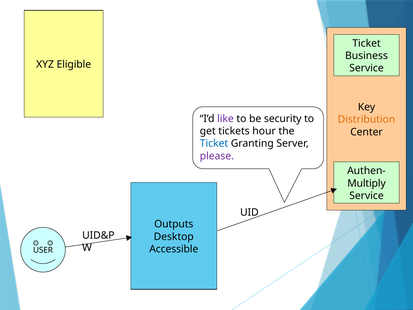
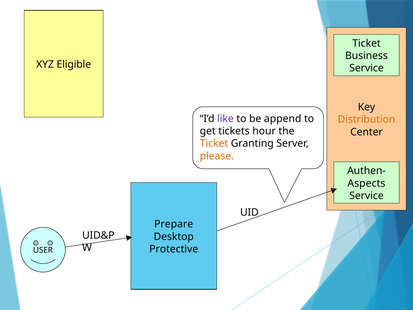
security: security -> append
Ticket at (214, 143) colour: blue -> orange
please colour: purple -> orange
Multiply: Multiply -> Aspects
Outputs: Outputs -> Prepare
Accessible: Accessible -> Protective
